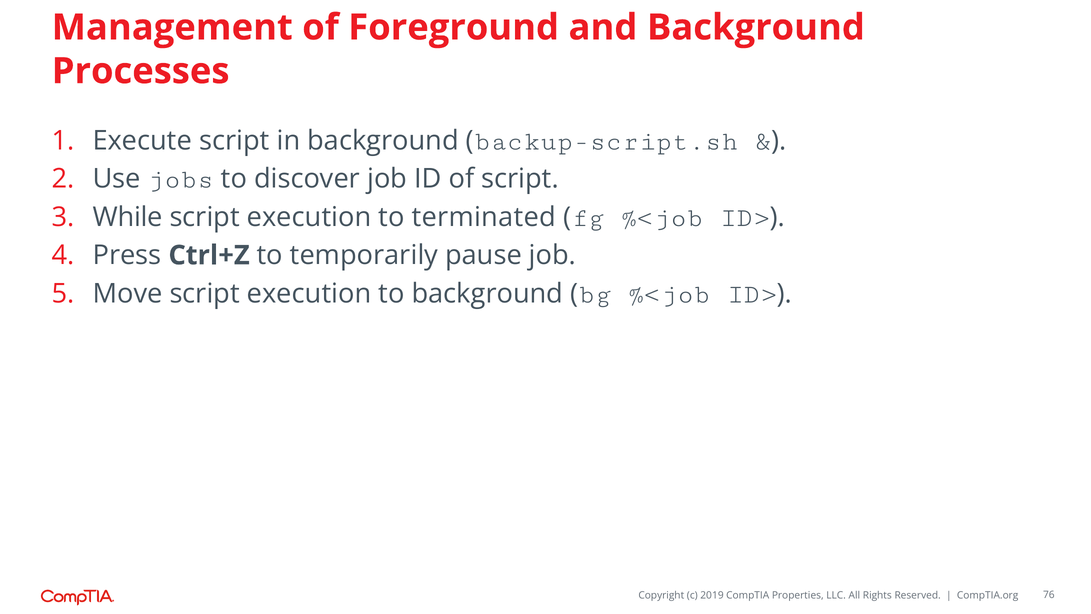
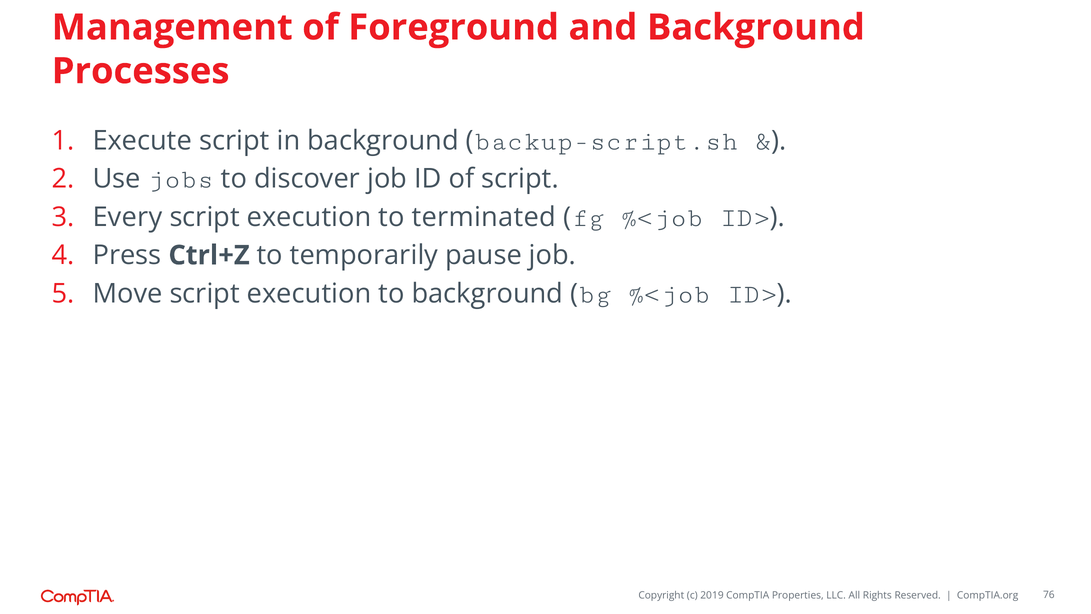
While: While -> Every
